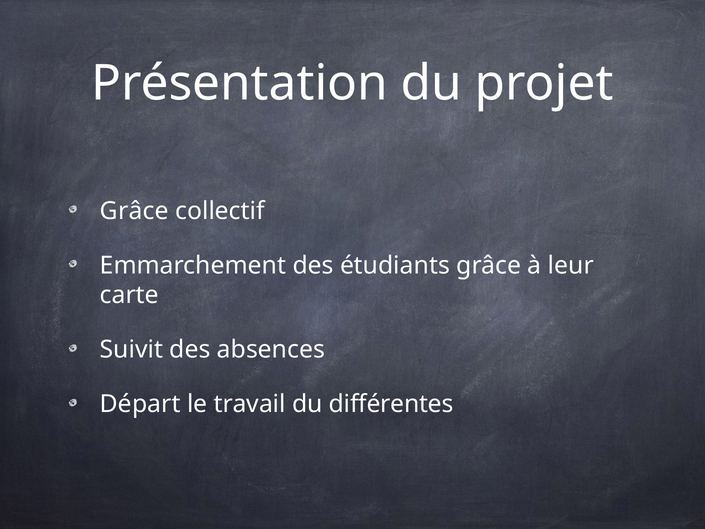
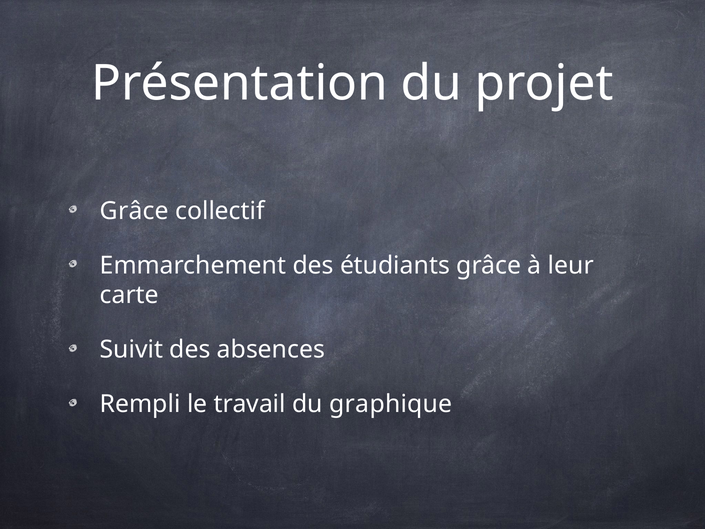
Départ: Départ -> Rempli
différentes: différentes -> graphique
